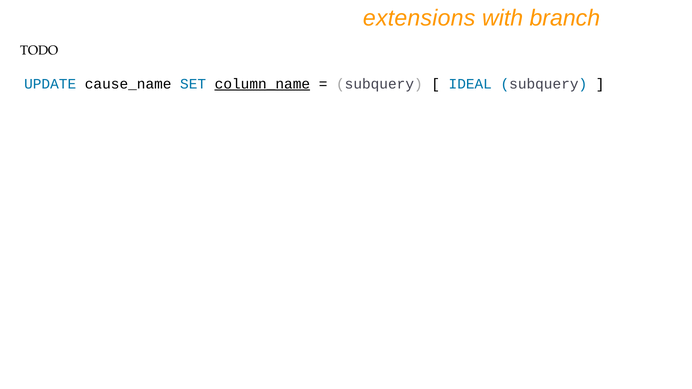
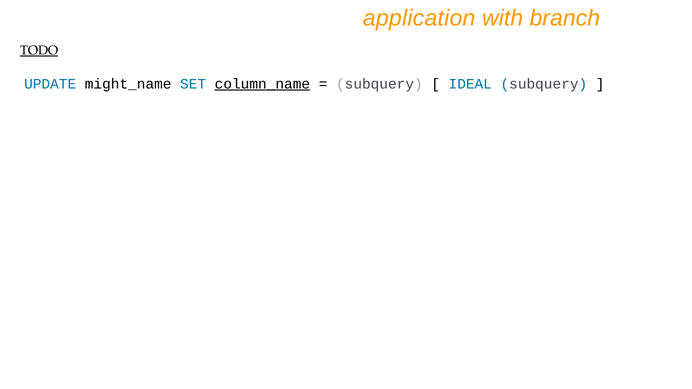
extensions: extensions -> application
TODO underline: none -> present
cause_name: cause_name -> might_name
